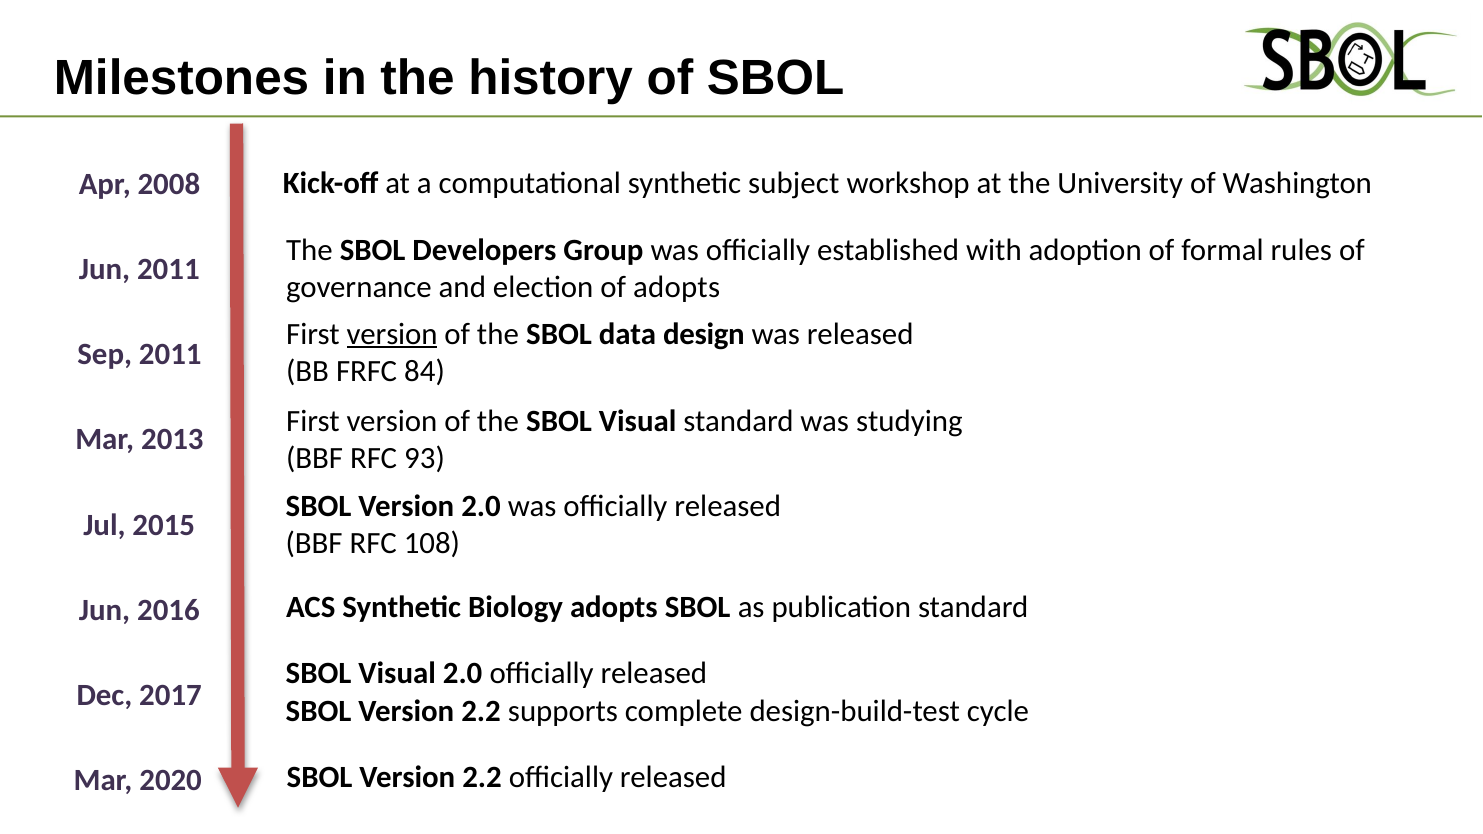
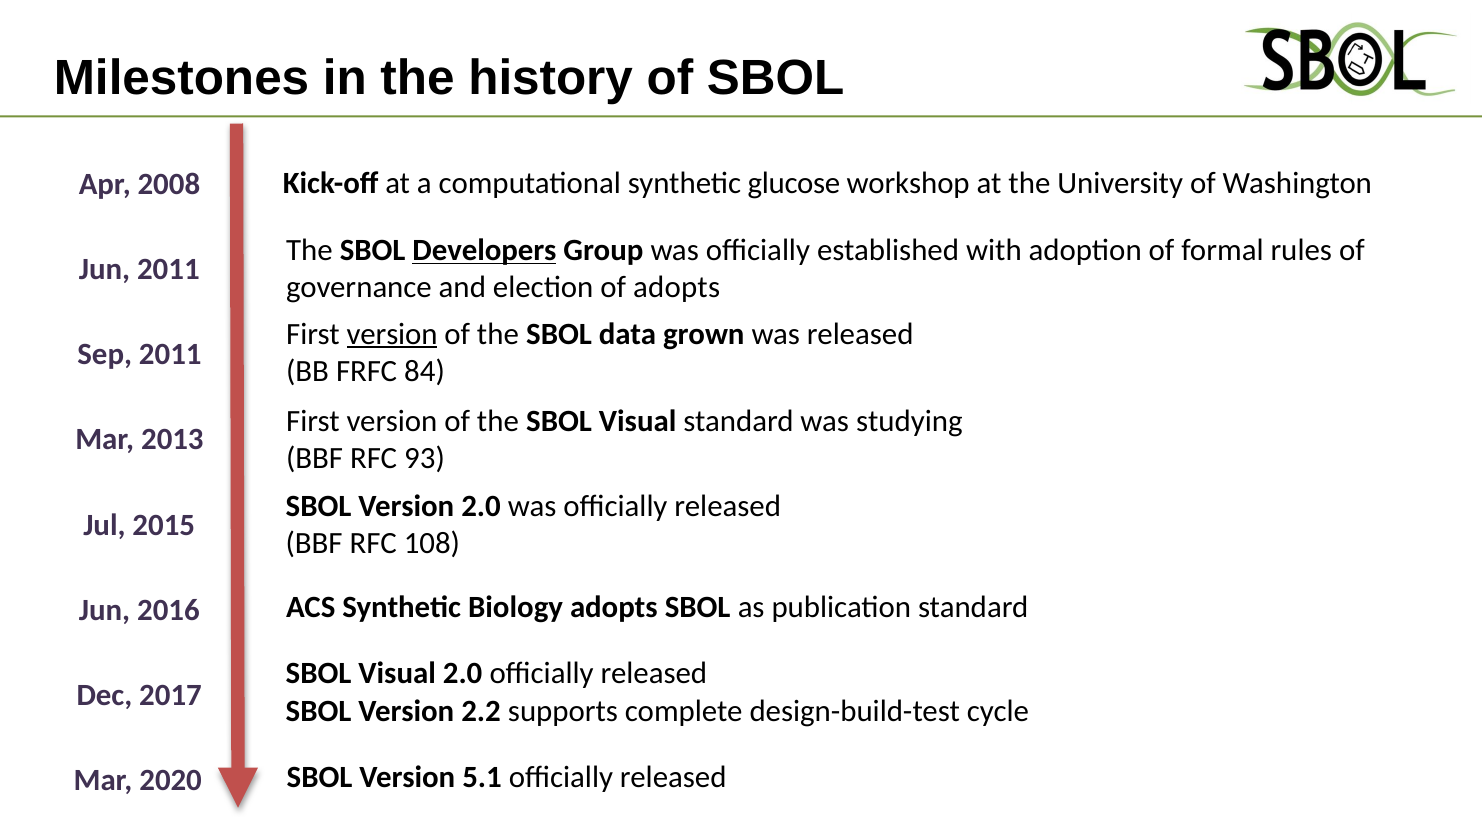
subject: subject -> glucose
Developers underline: none -> present
design: design -> grown
2020 SBOL Version 2.2: 2.2 -> 5.1
